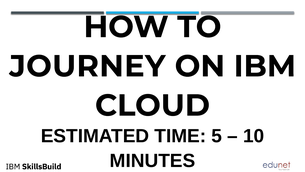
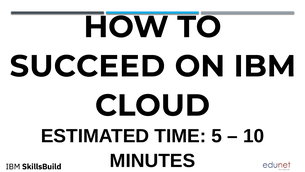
JOURNEY: JOURNEY -> SUCCEED
